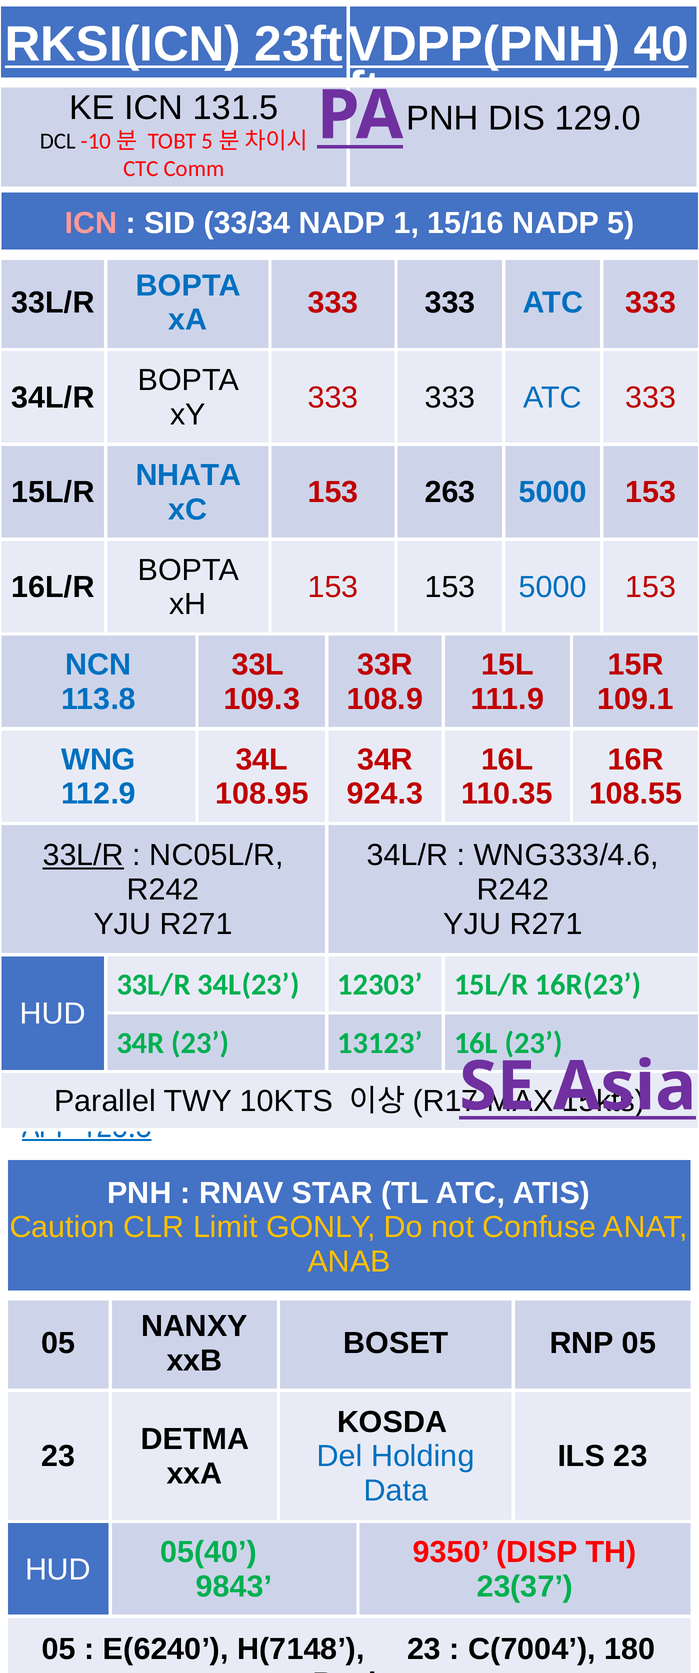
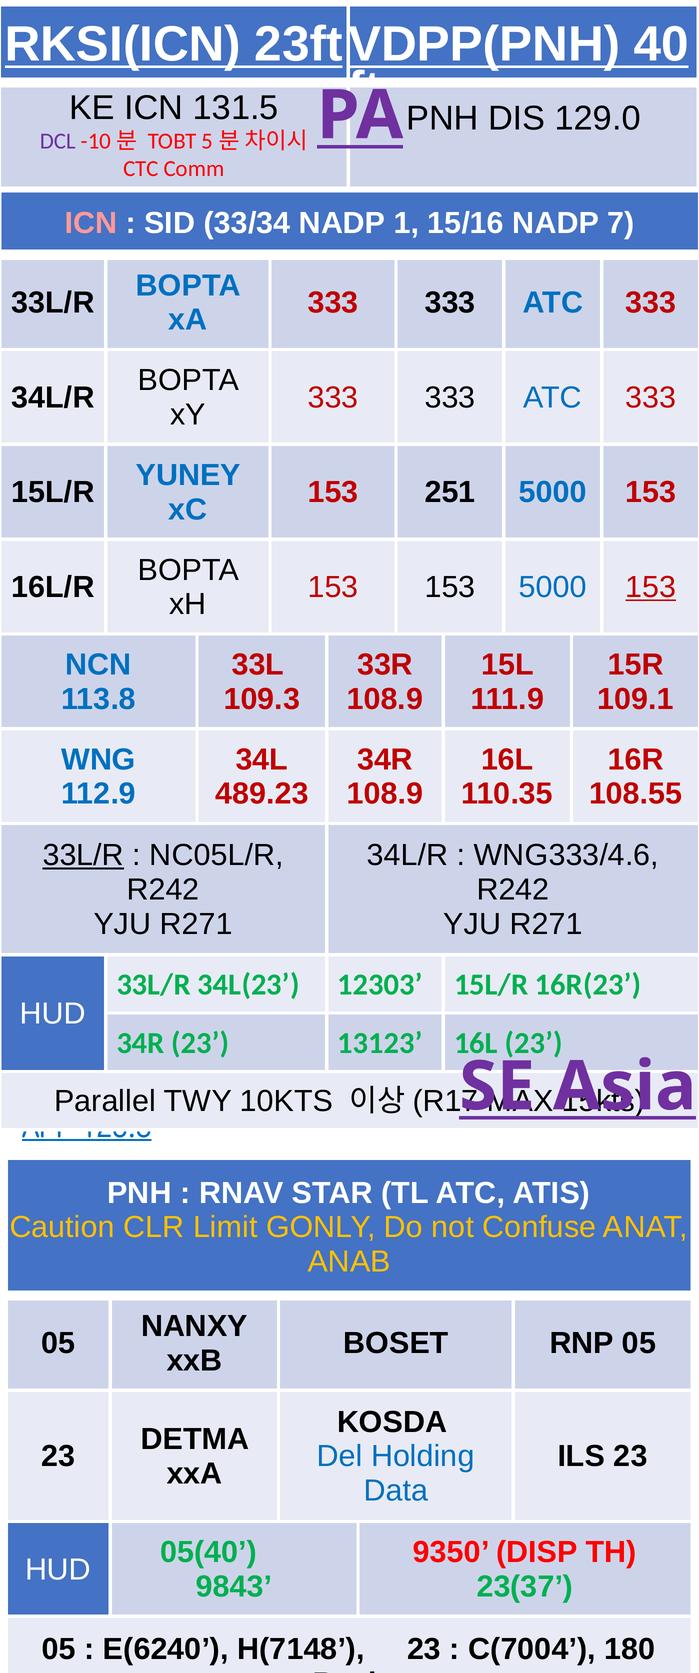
DCL colour: black -> purple
NADP 5: 5 -> 7
NHATA: NHATA -> YUNEY
263: 263 -> 251
153 at (651, 587) underline: none -> present
108.95: 108.95 -> 489.23
924.3 at (385, 794): 924.3 -> 108.9
